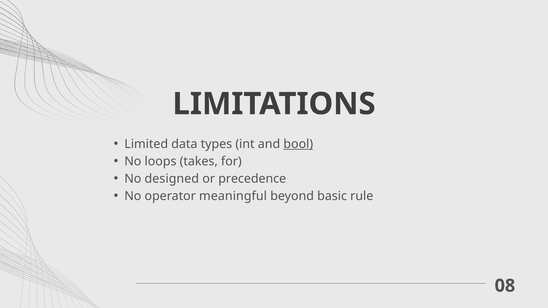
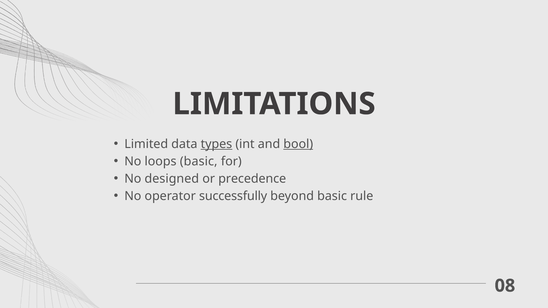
types underline: none -> present
loops takes: takes -> basic
meaningful: meaningful -> successfully
